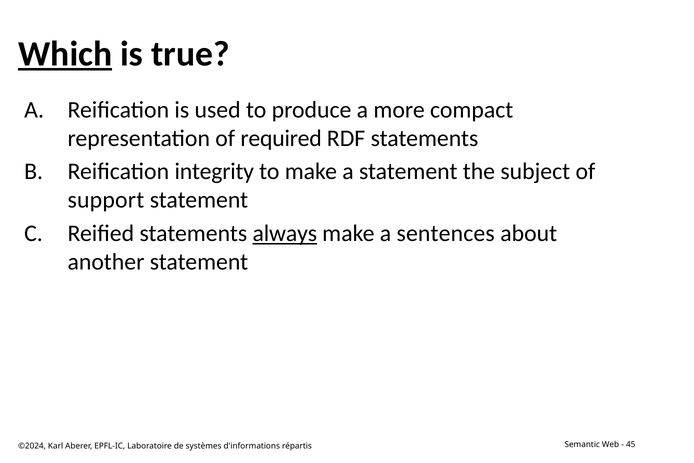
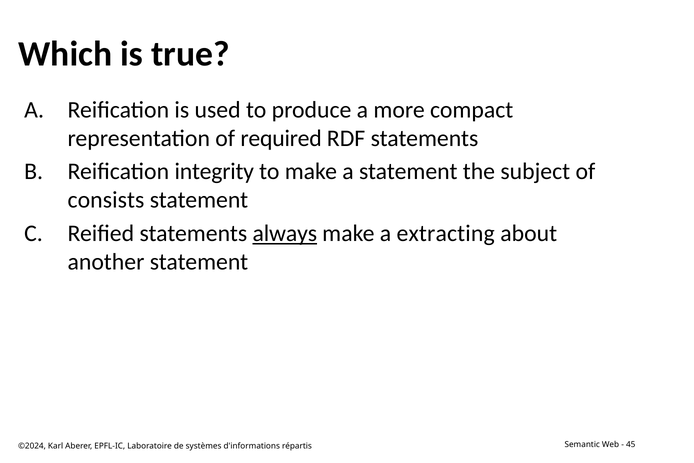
Which underline: present -> none
support: support -> consists
sentences: sentences -> extracting
